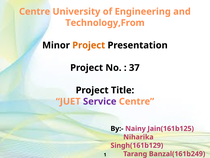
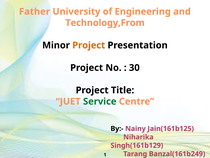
Centre at (35, 12): Centre -> Father
37: 37 -> 30
Service colour: purple -> green
